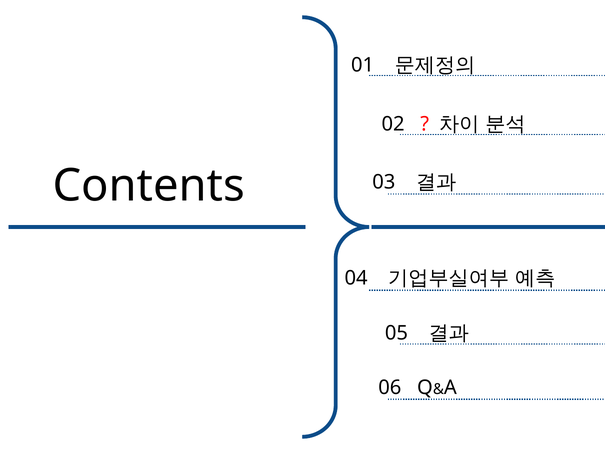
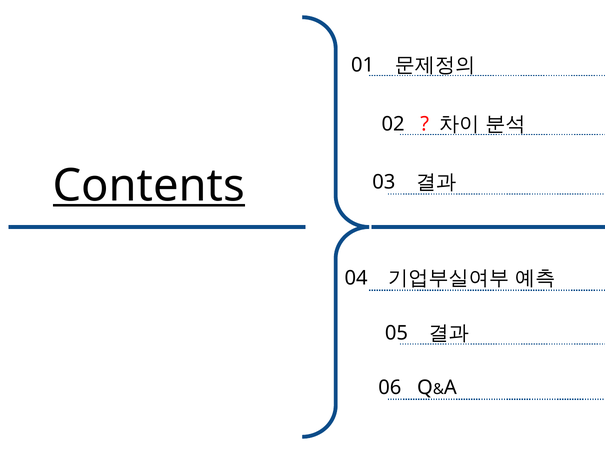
Contents underline: none -> present
